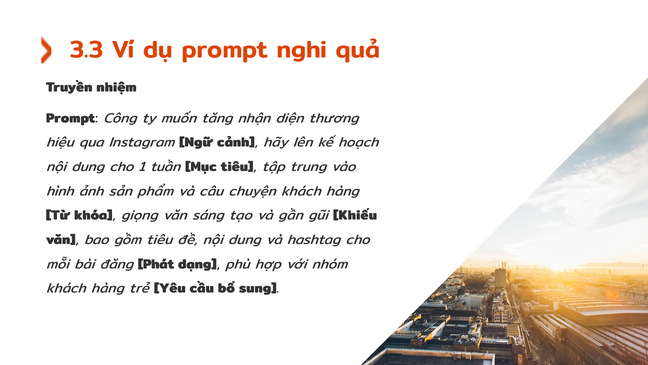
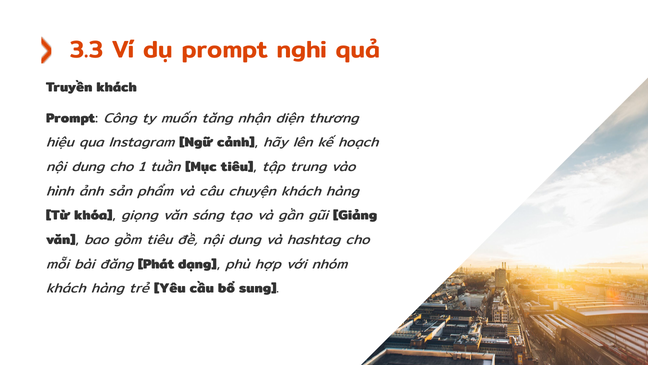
Truyền nhiệm: nhiệm -> khách
Khiếu: Khiếu -> Giảng
